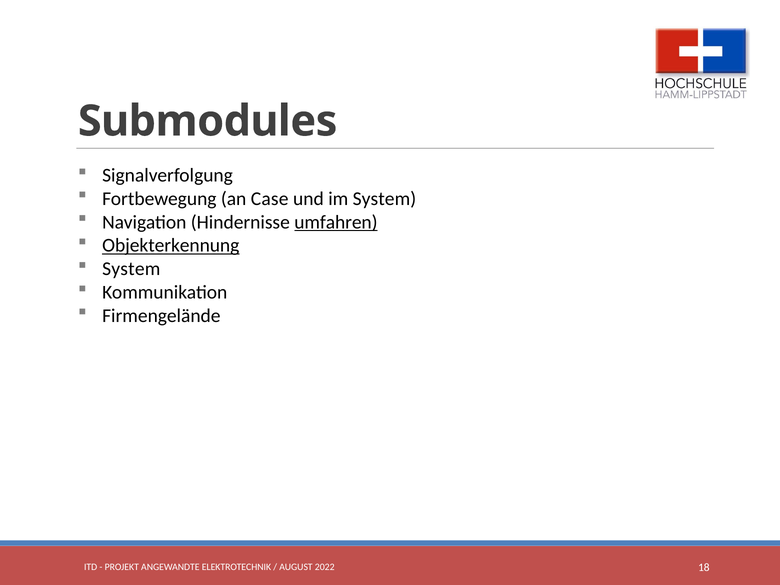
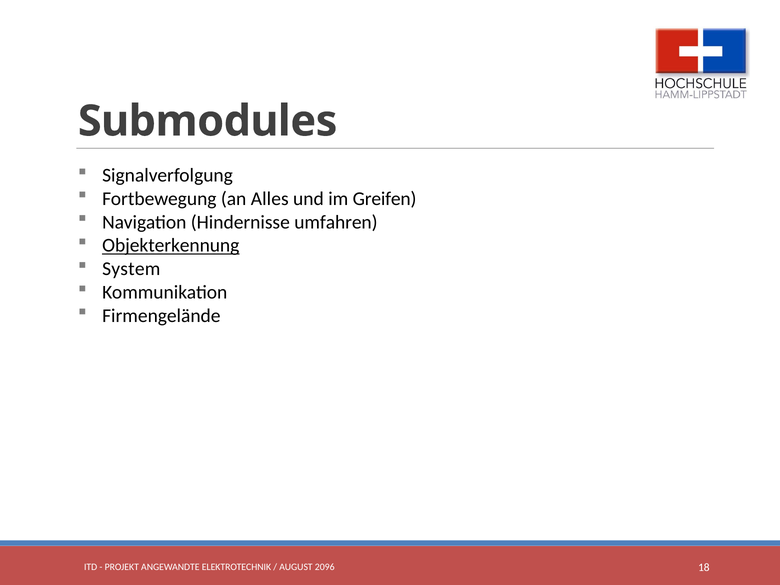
Case: Case -> Alles
im System: System -> Greifen
umfahren underline: present -> none
2022: 2022 -> 2096
